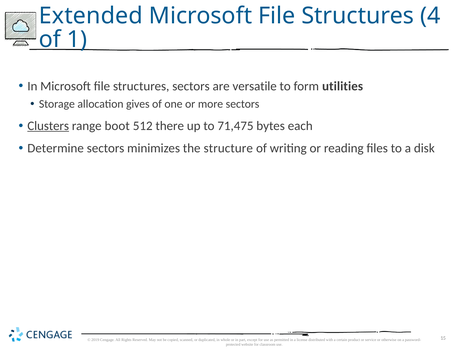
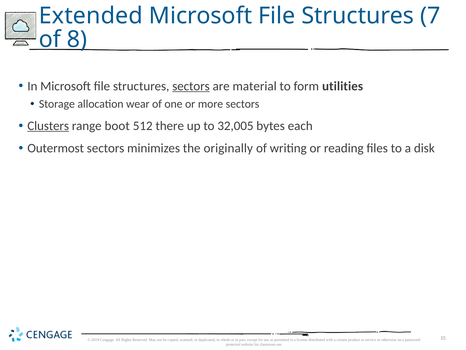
4: 4 -> 7
1: 1 -> 8
sectors at (191, 86) underline: none -> present
versatile: versatile -> material
gives: gives -> wear
71,475: 71,475 -> 32,005
Determine: Determine -> Outermost
structure: structure -> originally
